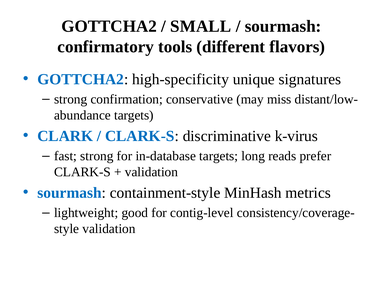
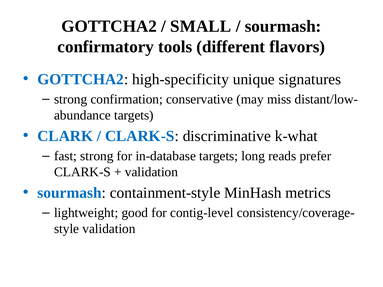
k-virus: k-virus -> k-what
